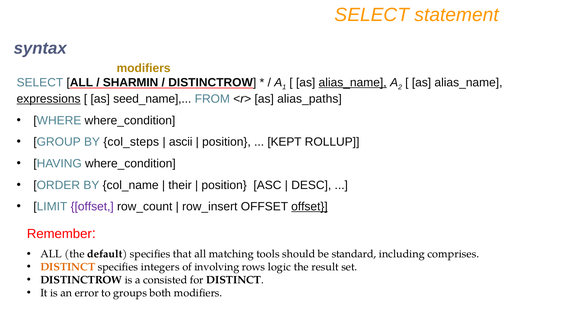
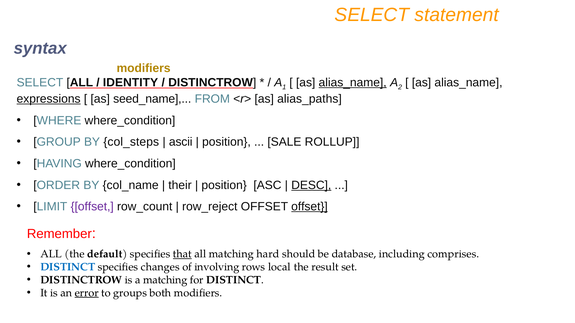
SHARMIN: SHARMIN -> IDENTITY
KEPT: KEPT -> SALE
DESC underline: none -> present
row_insert: row_insert -> row_reject
that underline: none -> present
tools: tools -> hard
standard: standard -> database
DISTINCT at (68, 267) colour: orange -> blue
integers: integers -> changes
logic: logic -> local
a consisted: consisted -> matching
error underline: none -> present
